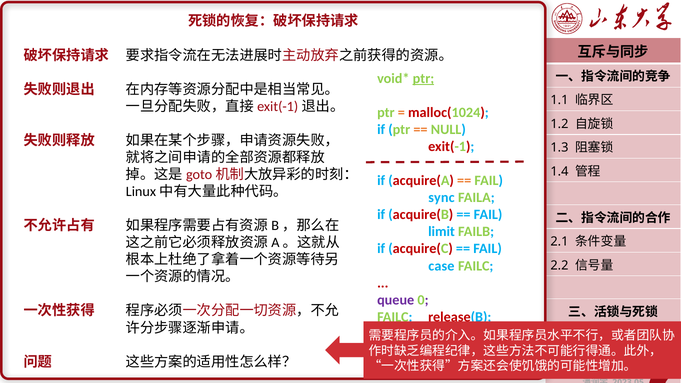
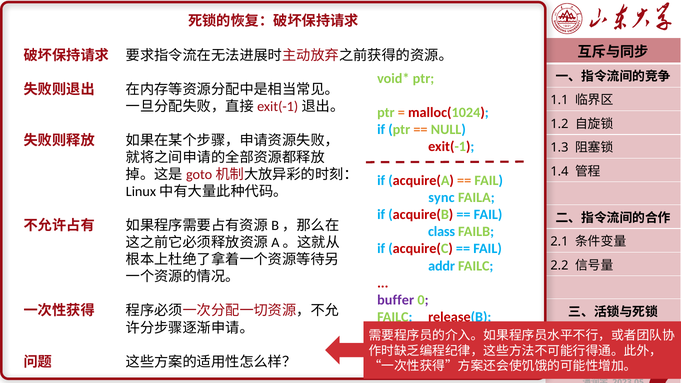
ptr at (423, 78) underline: present -> none
limit: limit -> class
case: case -> addr
queue: queue -> buffer
